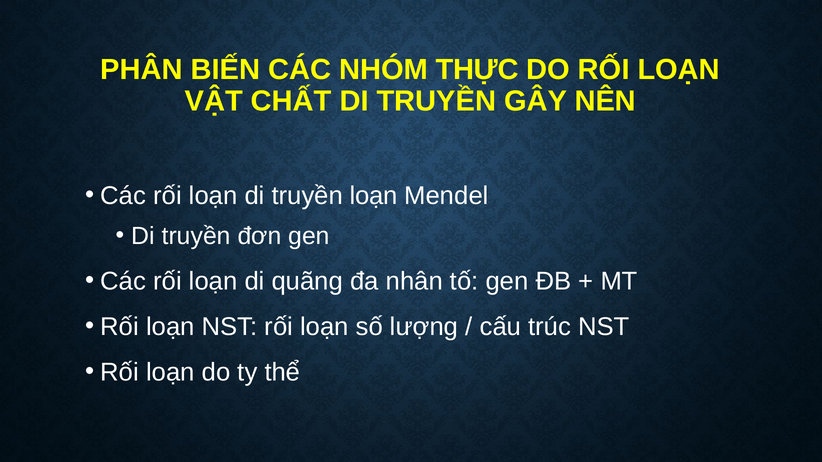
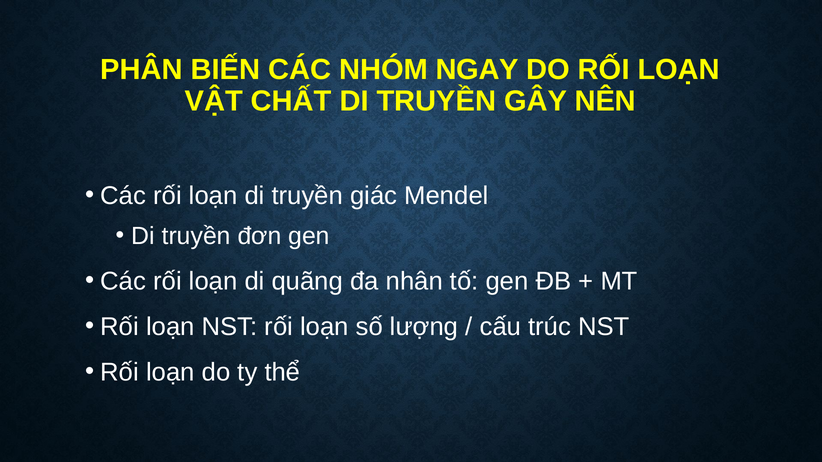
THỰC: THỰC -> NGAY
truyền loạn: loạn -> giác
